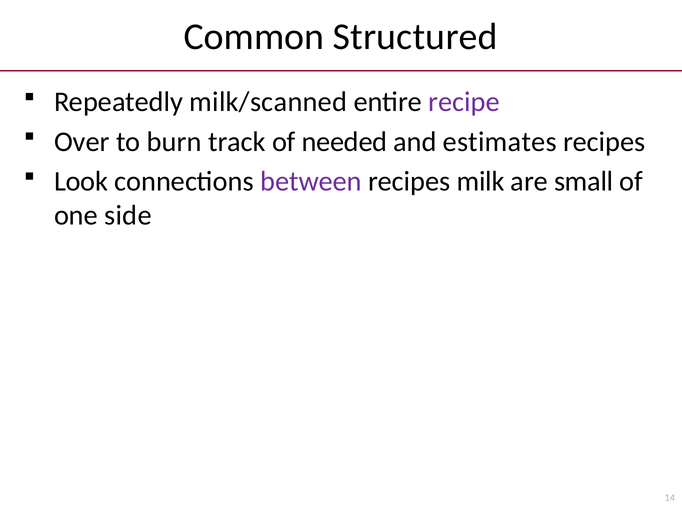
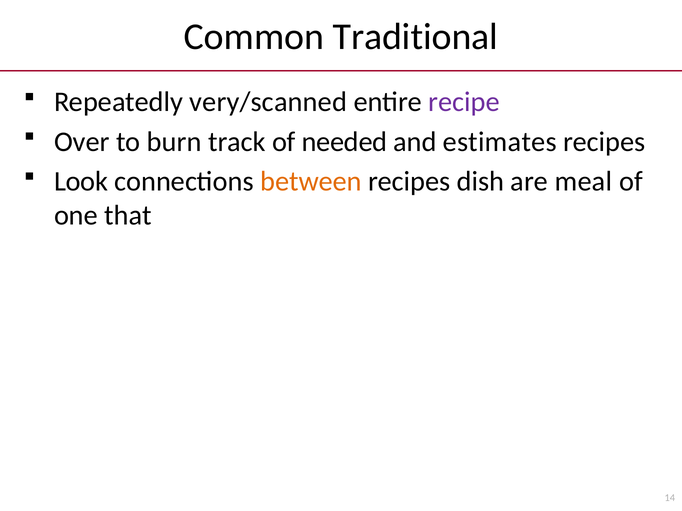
Structured: Structured -> Traditional
milk/scanned: milk/scanned -> very/scanned
between colour: purple -> orange
milk: milk -> dish
small: small -> meal
side: side -> that
